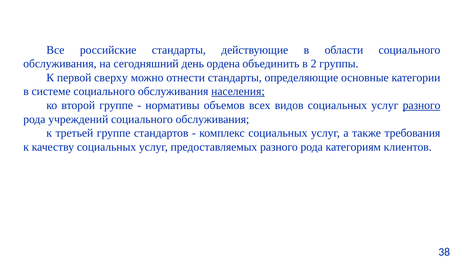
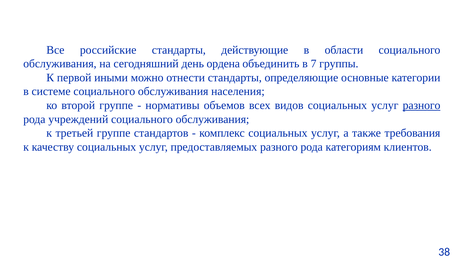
2: 2 -> 7
сверху: сверху -> иными
населения underline: present -> none
